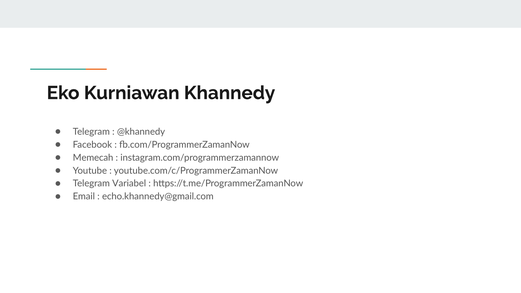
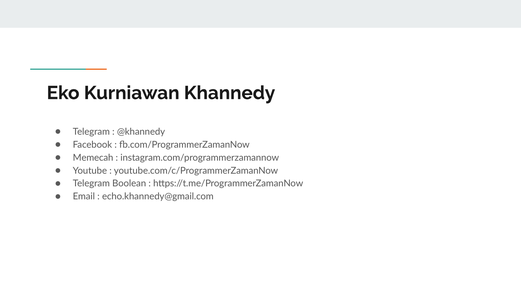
Variabel: Variabel -> Boolean
